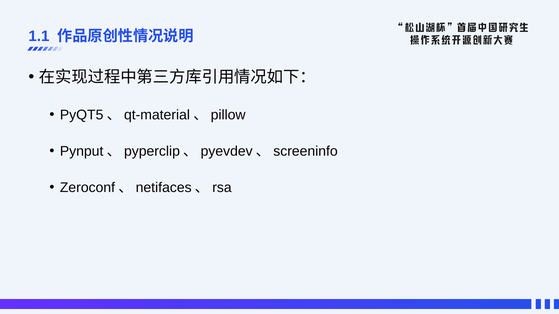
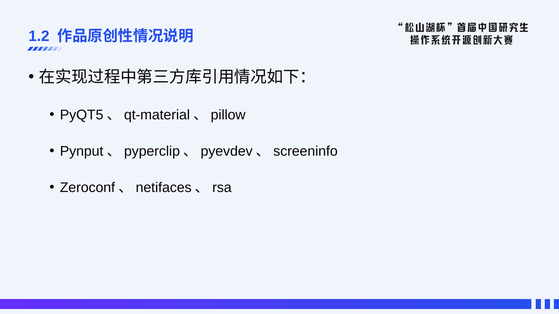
1.1: 1.1 -> 1.2
